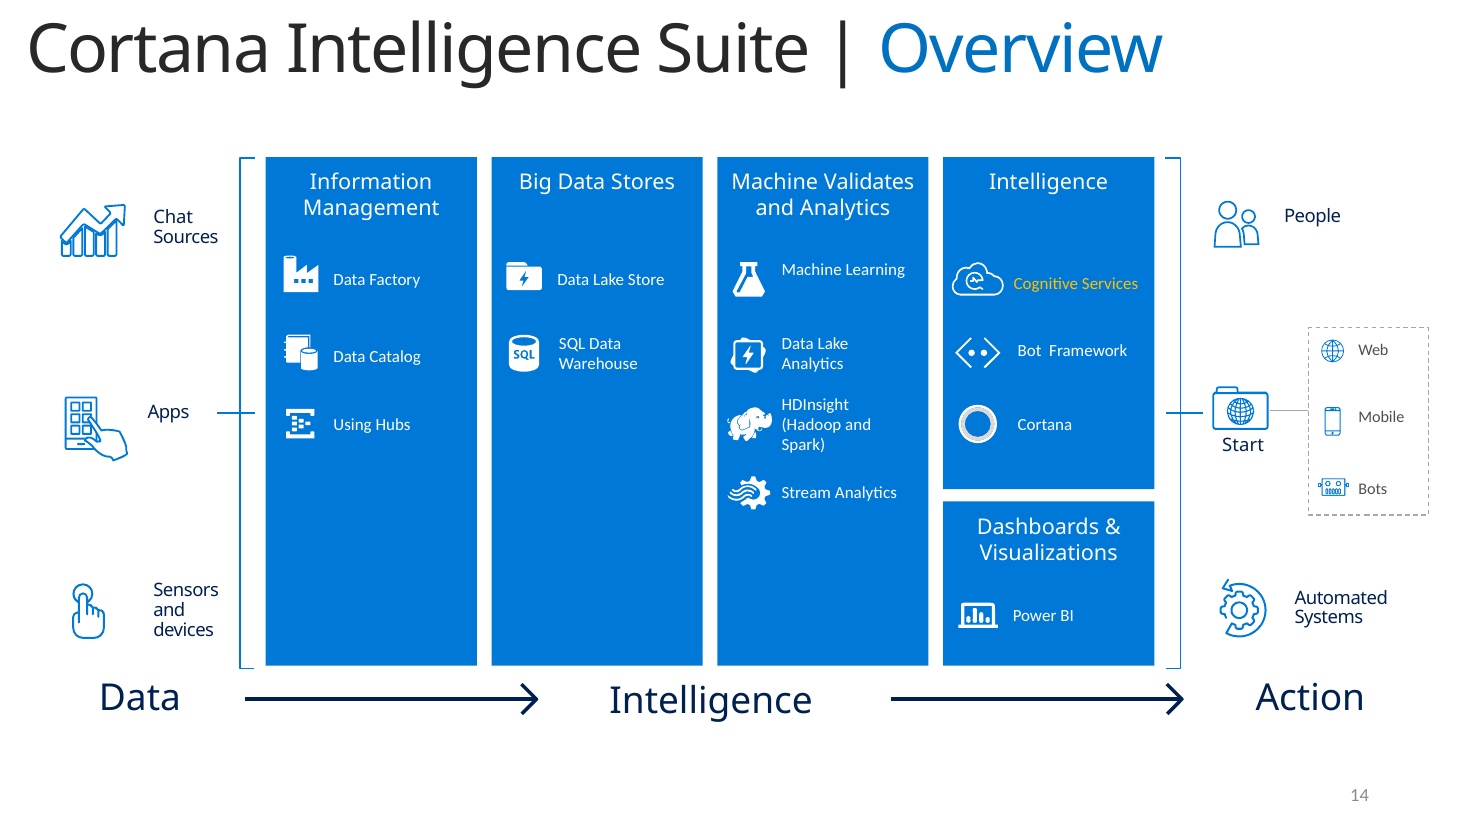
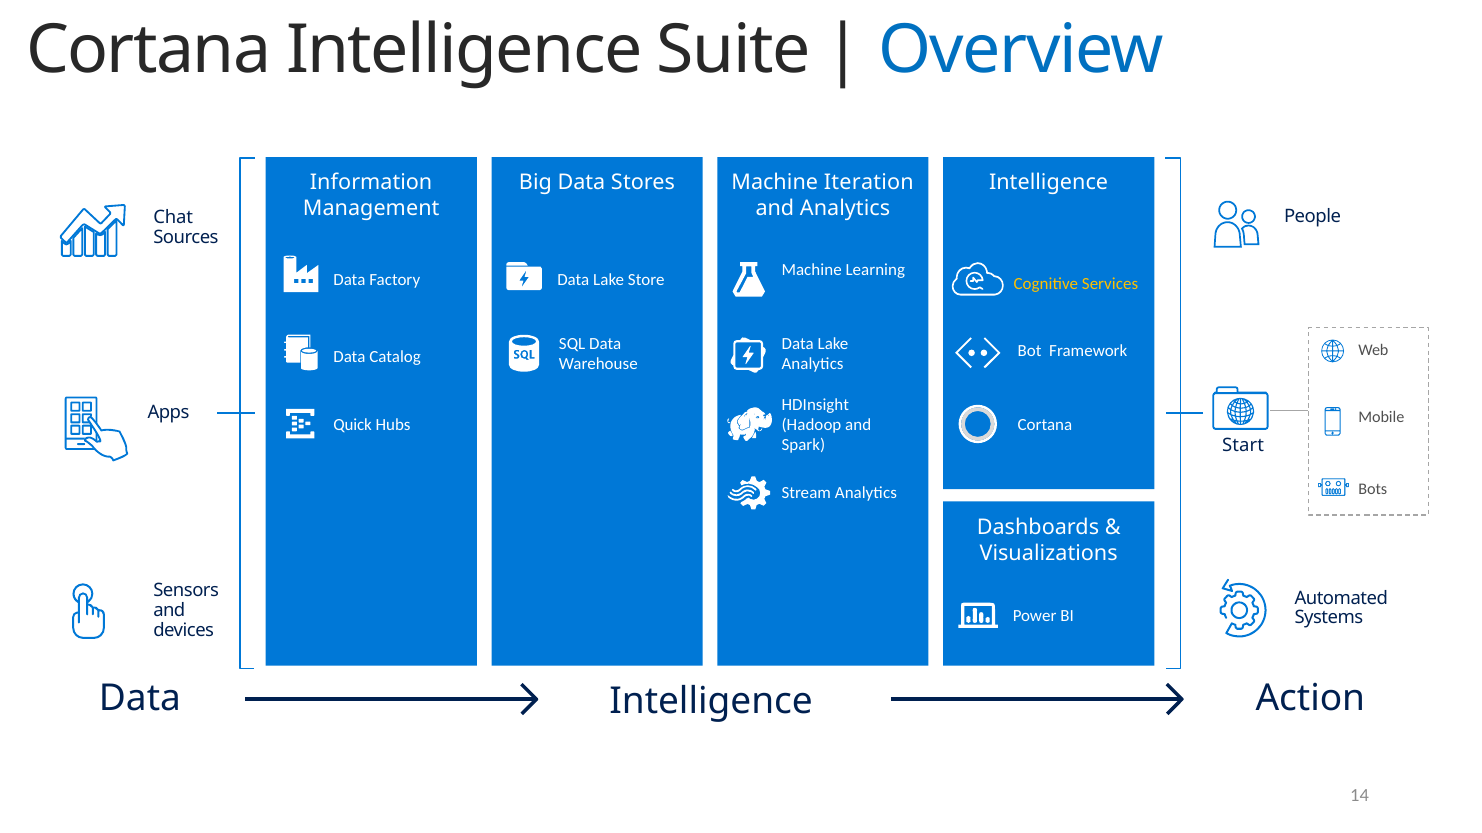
Validates: Validates -> Iteration
Using: Using -> Quick
